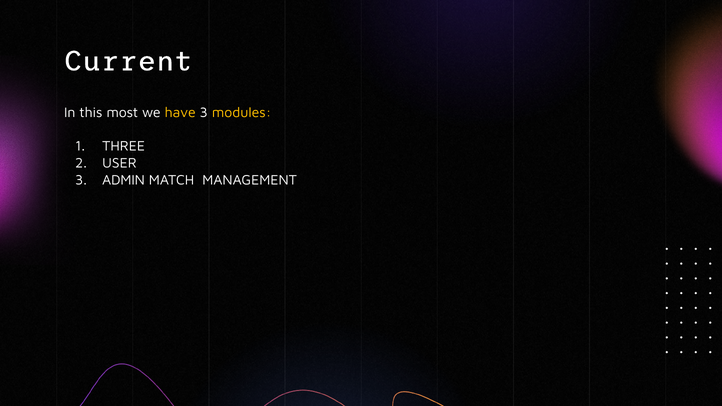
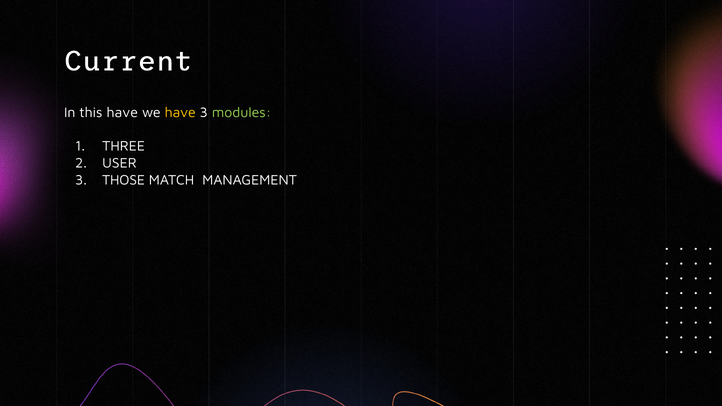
this most: most -> have
modules colour: yellow -> light green
ADMIN: ADMIN -> THOSE
